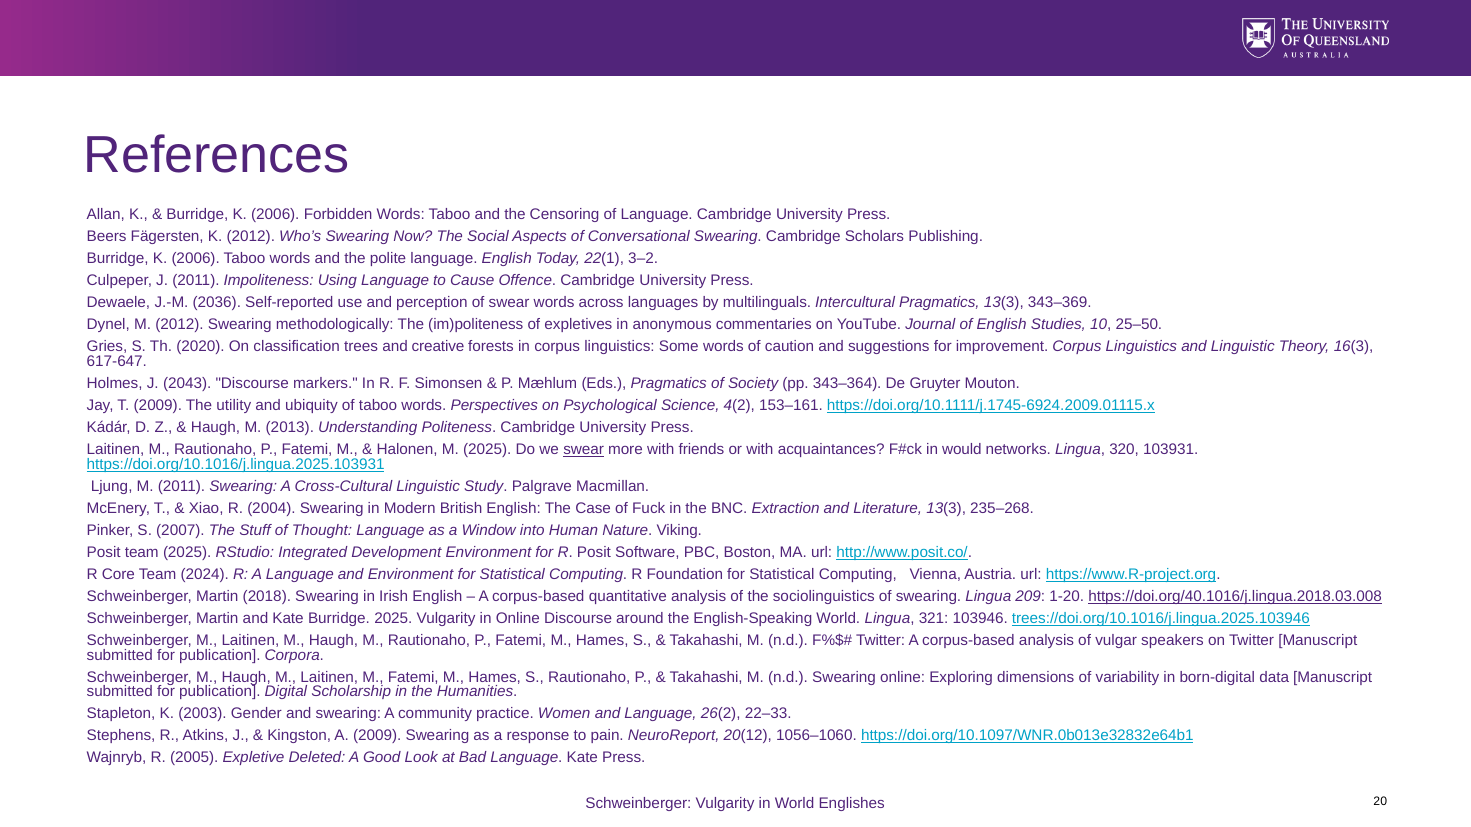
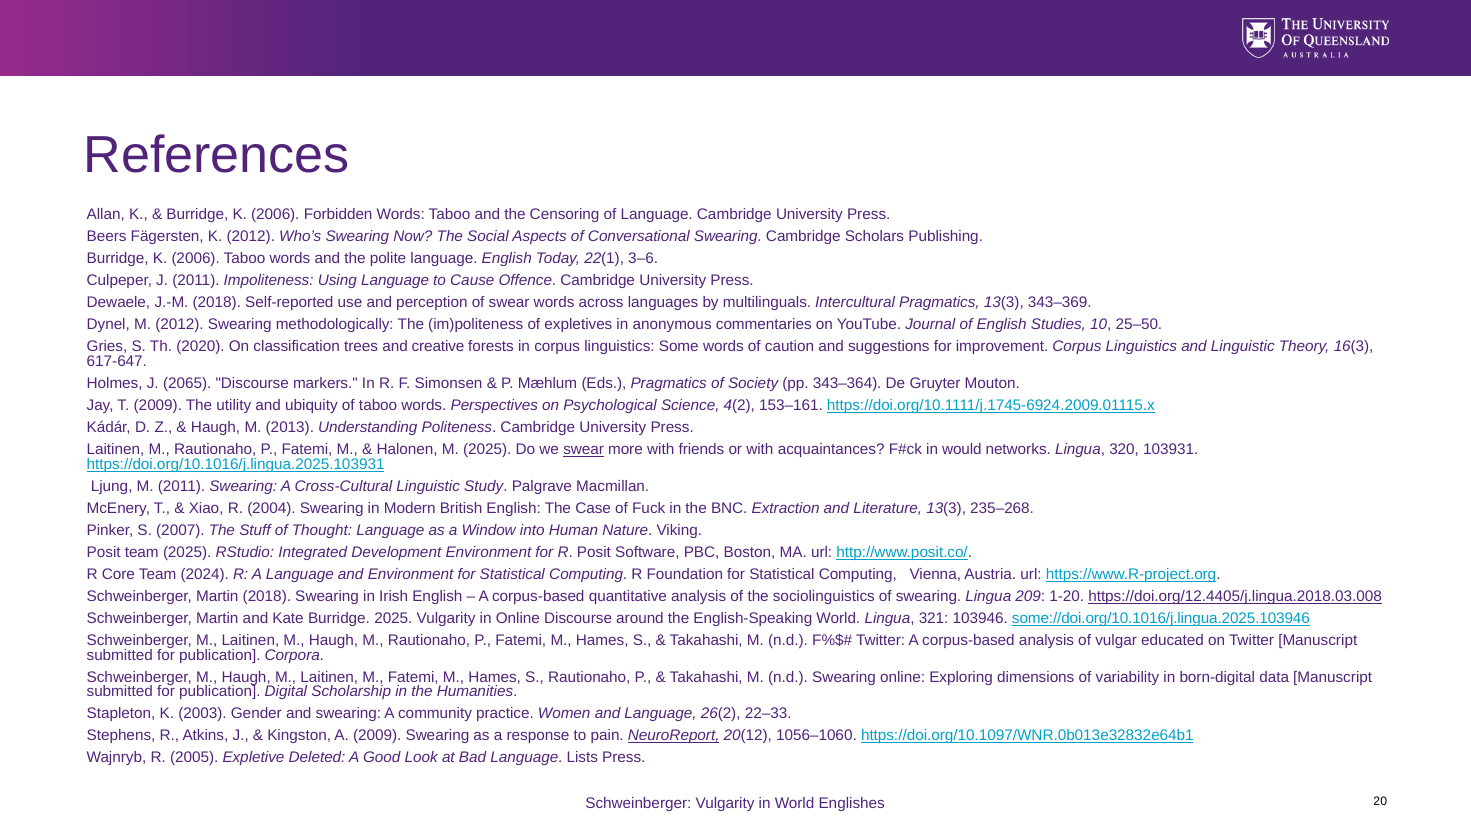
3–2: 3–2 -> 3–6
J.-M 2036: 2036 -> 2018
2043: 2043 -> 2065
https://doi.org/40.1016/j.lingua.2018.03.008: https://doi.org/40.1016/j.lingua.2018.03.008 -> https://doi.org/12.4405/j.lingua.2018.03.008
trees://doi.org/10.1016/j.lingua.2025.103946: trees://doi.org/10.1016/j.lingua.2025.103946 -> some://doi.org/10.1016/j.lingua.2025.103946
speakers: speakers -> educated
NeuroReport underline: none -> present
Language Kate: Kate -> Lists
